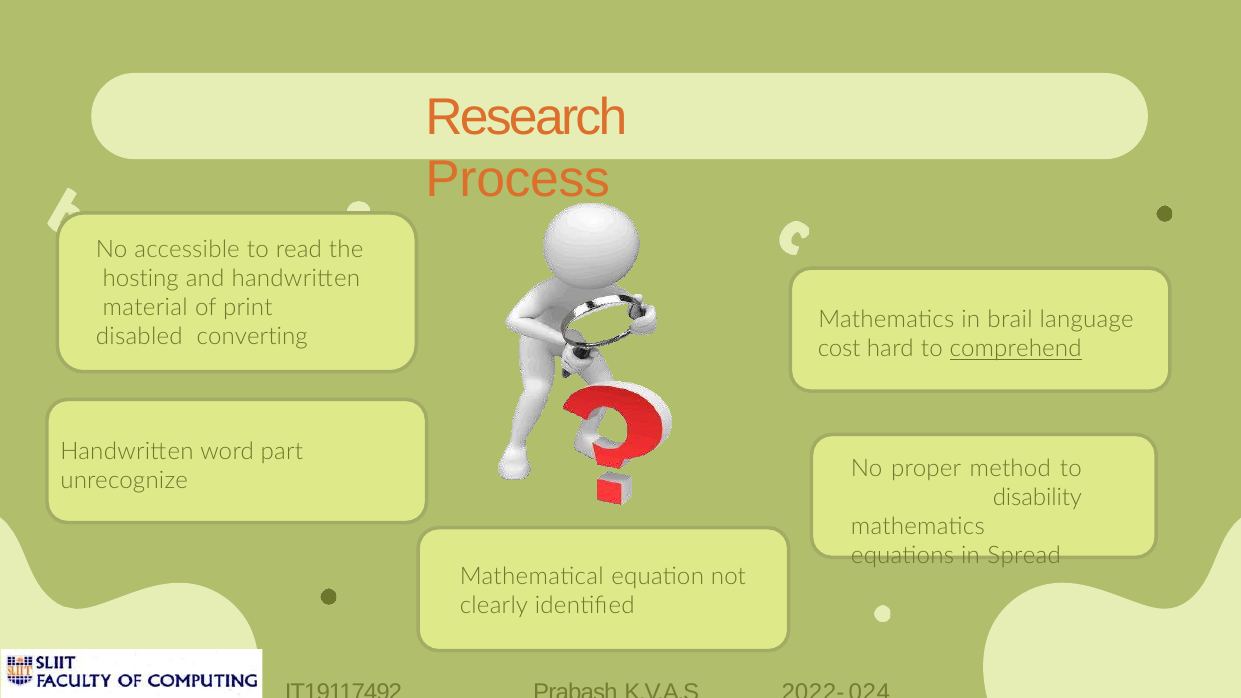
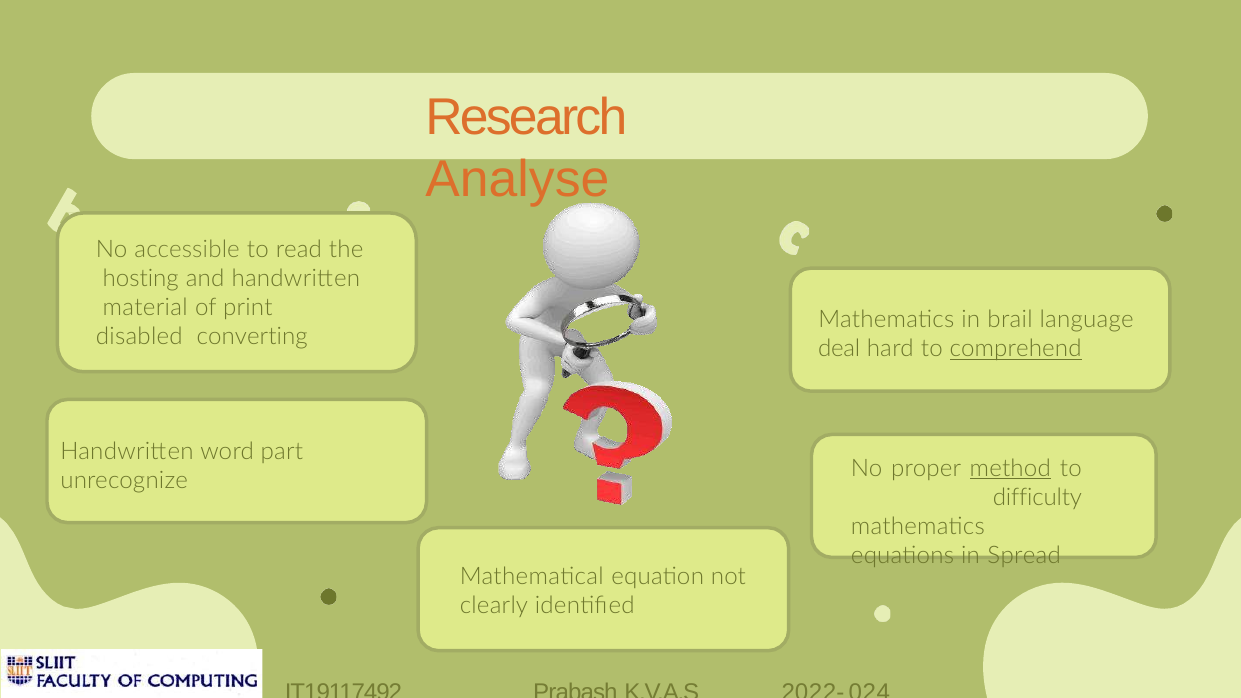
Process: Process -> Analyse
cost: cost -> deal
method underline: none -> present
disability: disability -> difficulty
